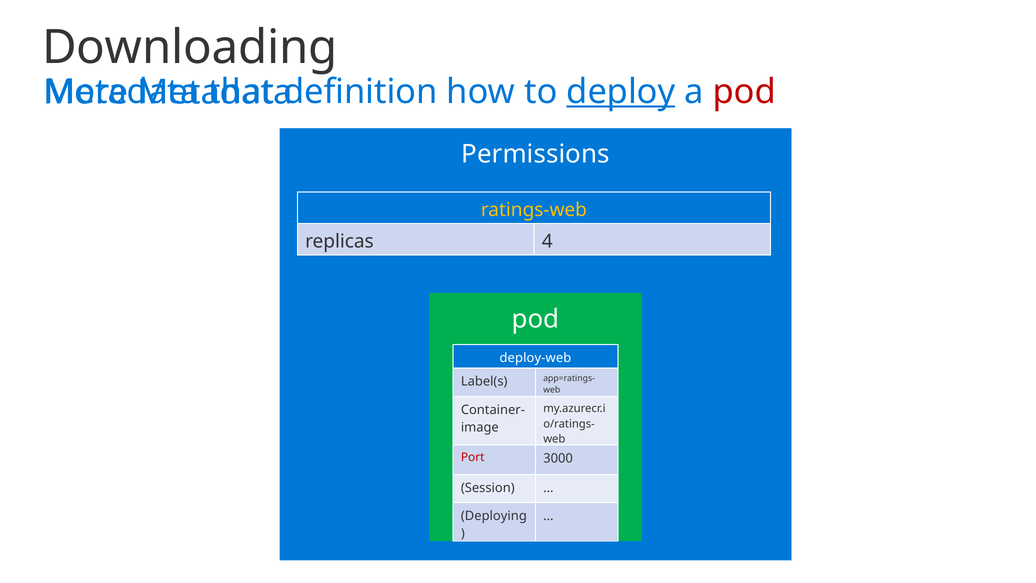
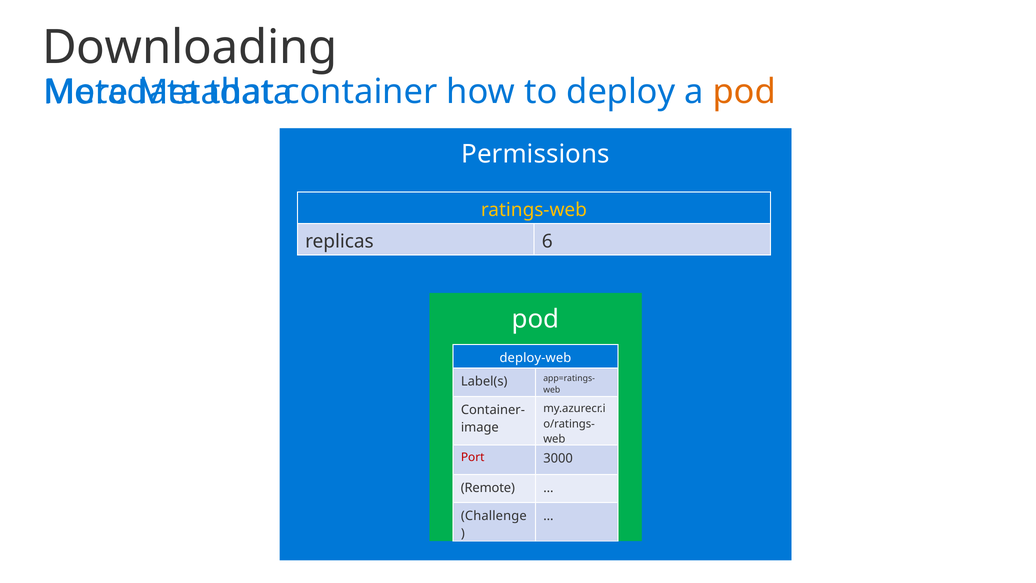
definition: definition -> container
deploy underline: present -> none
pod at (744, 92) colour: red -> orange
4: 4 -> 6
Session: Session -> Remote
Deploying: Deploying -> Challenge
